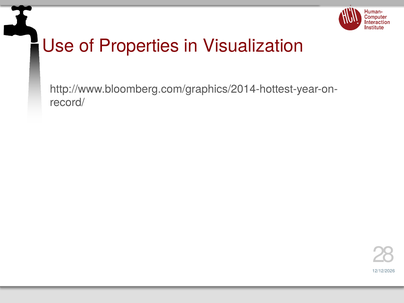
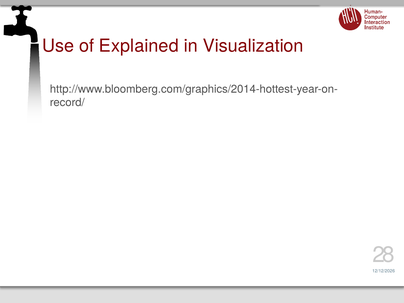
Properties: Properties -> Explained
